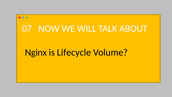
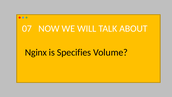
Lifecycle: Lifecycle -> Specifies
